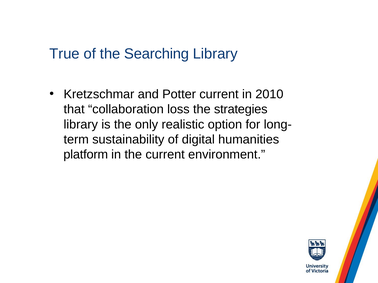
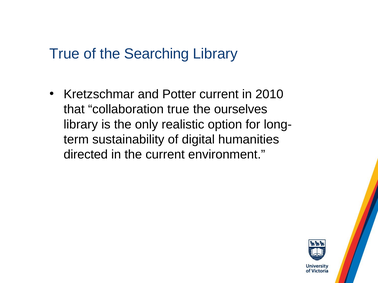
collaboration loss: loss -> true
strategies: strategies -> ourselves
platform: platform -> directed
